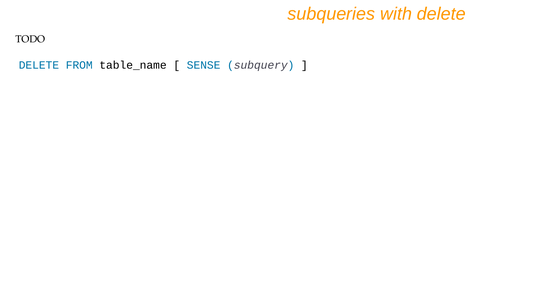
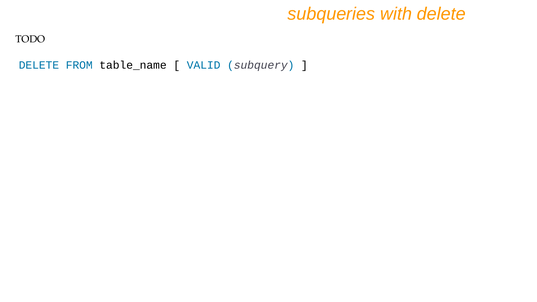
SENSE: SENSE -> VALID
